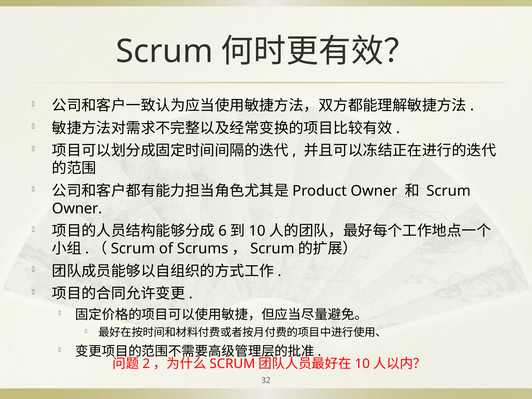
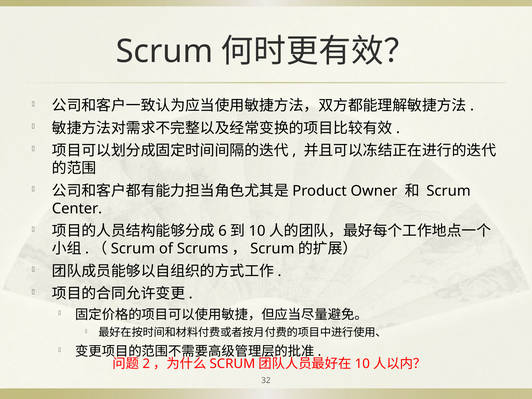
Owner at (77, 209): Owner -> Center
